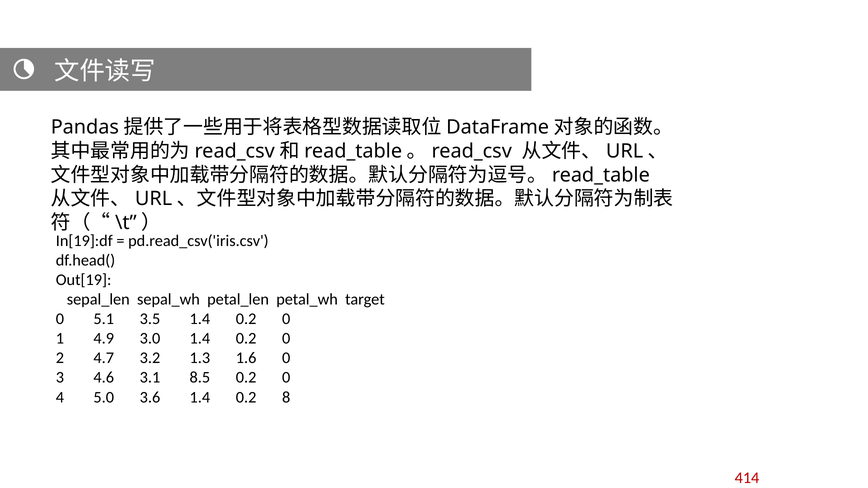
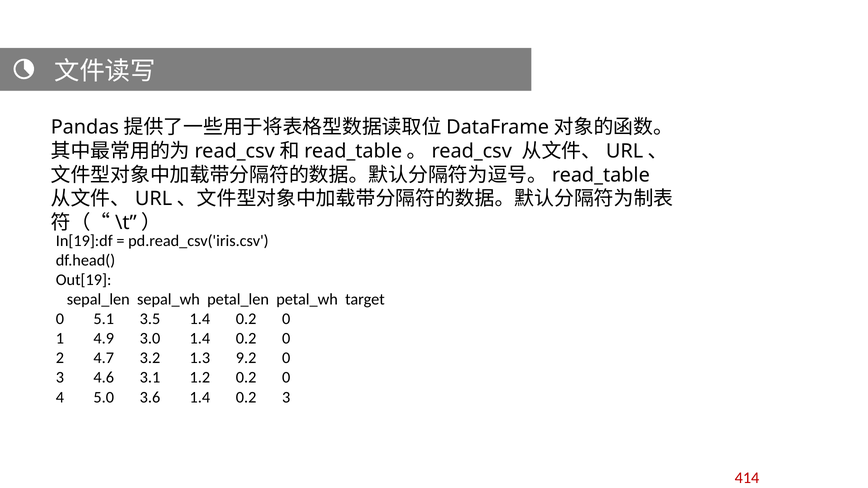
1.6: 1.6 -> 9.2
8.5: 8.5 -> 1.2
0.2 8: 8 -> 3
